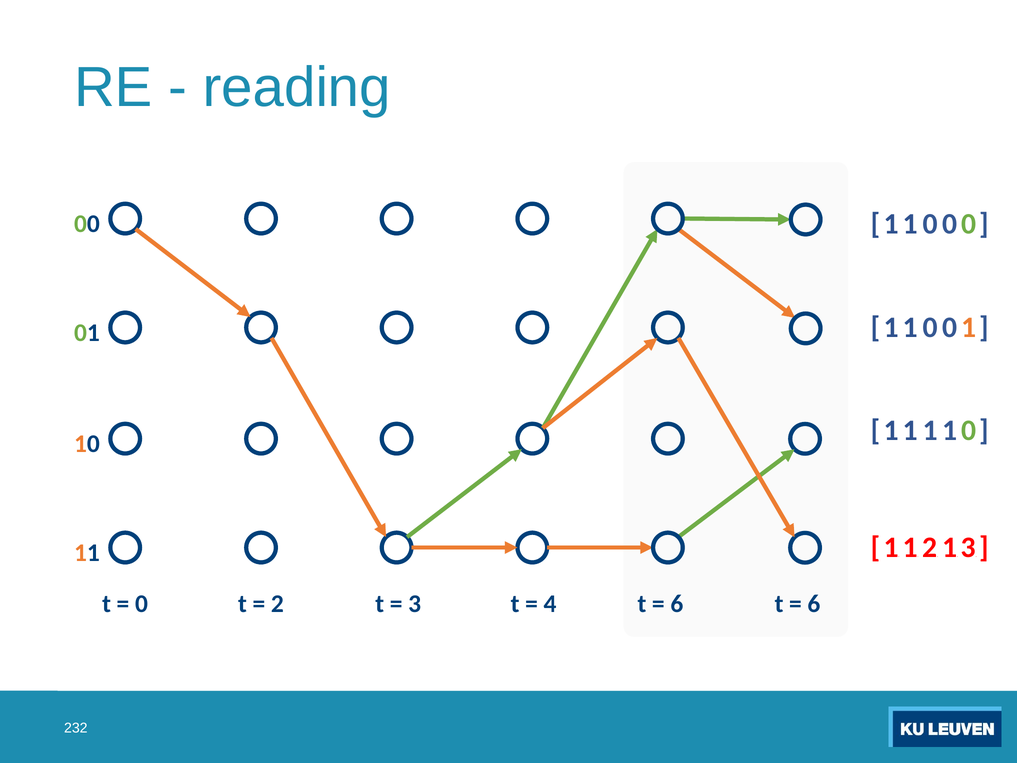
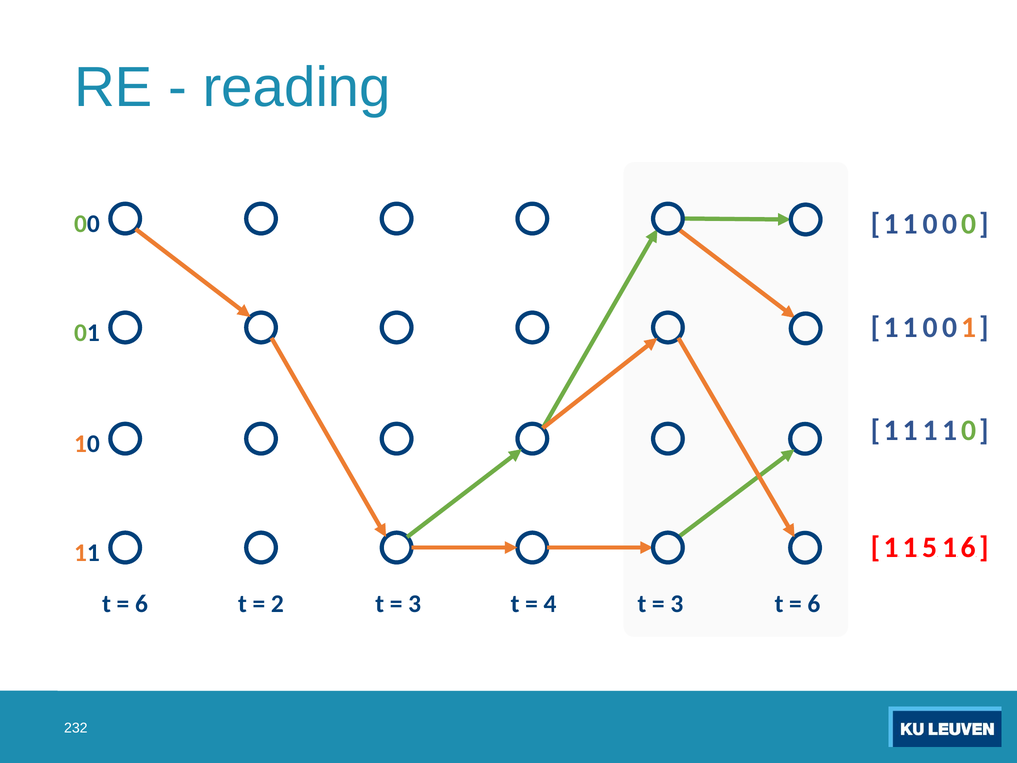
1 1 2: 2 -> 5
3 3: 3 -> 6
0 at (141, 604): 0 -> 6
6 at (677, 604): 6 -> 3
